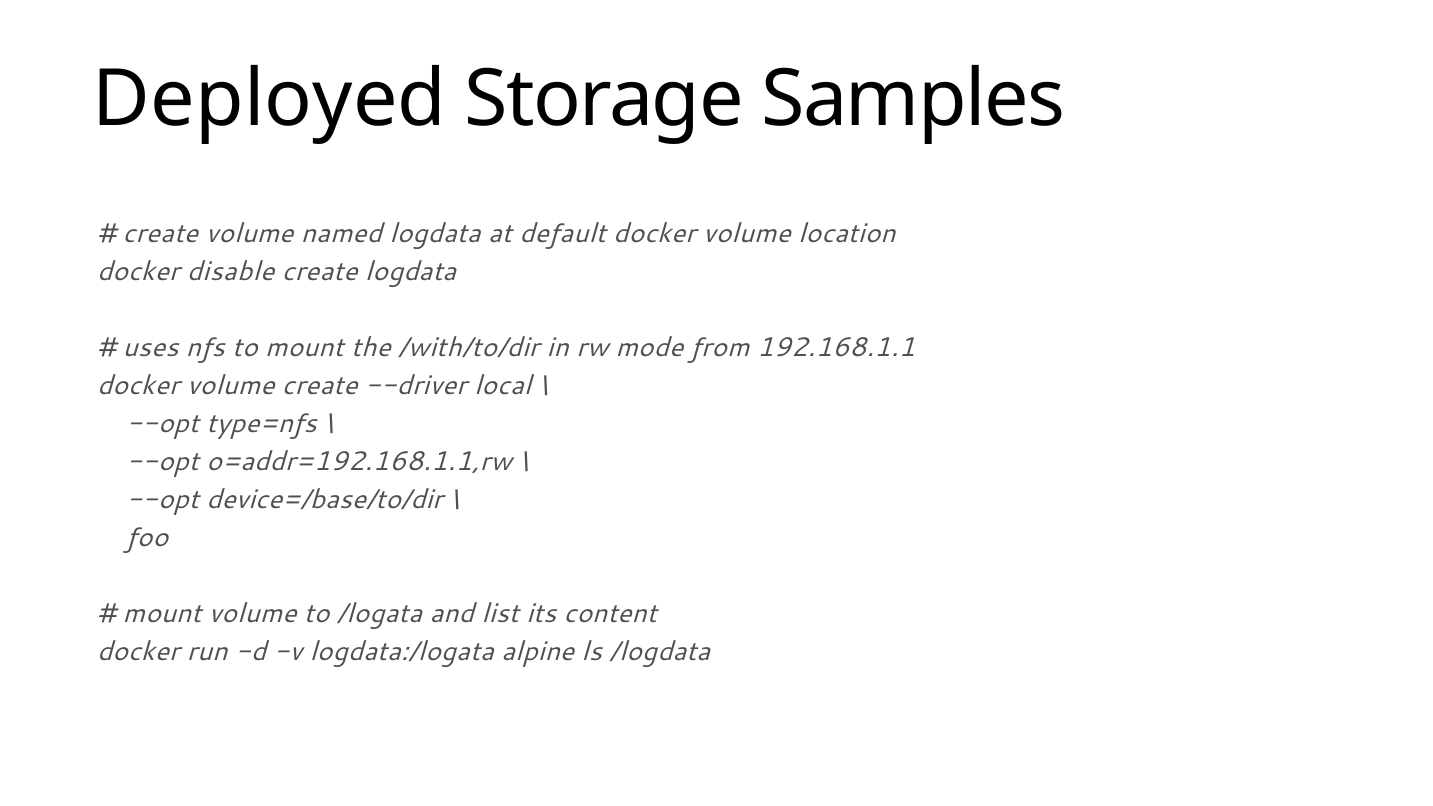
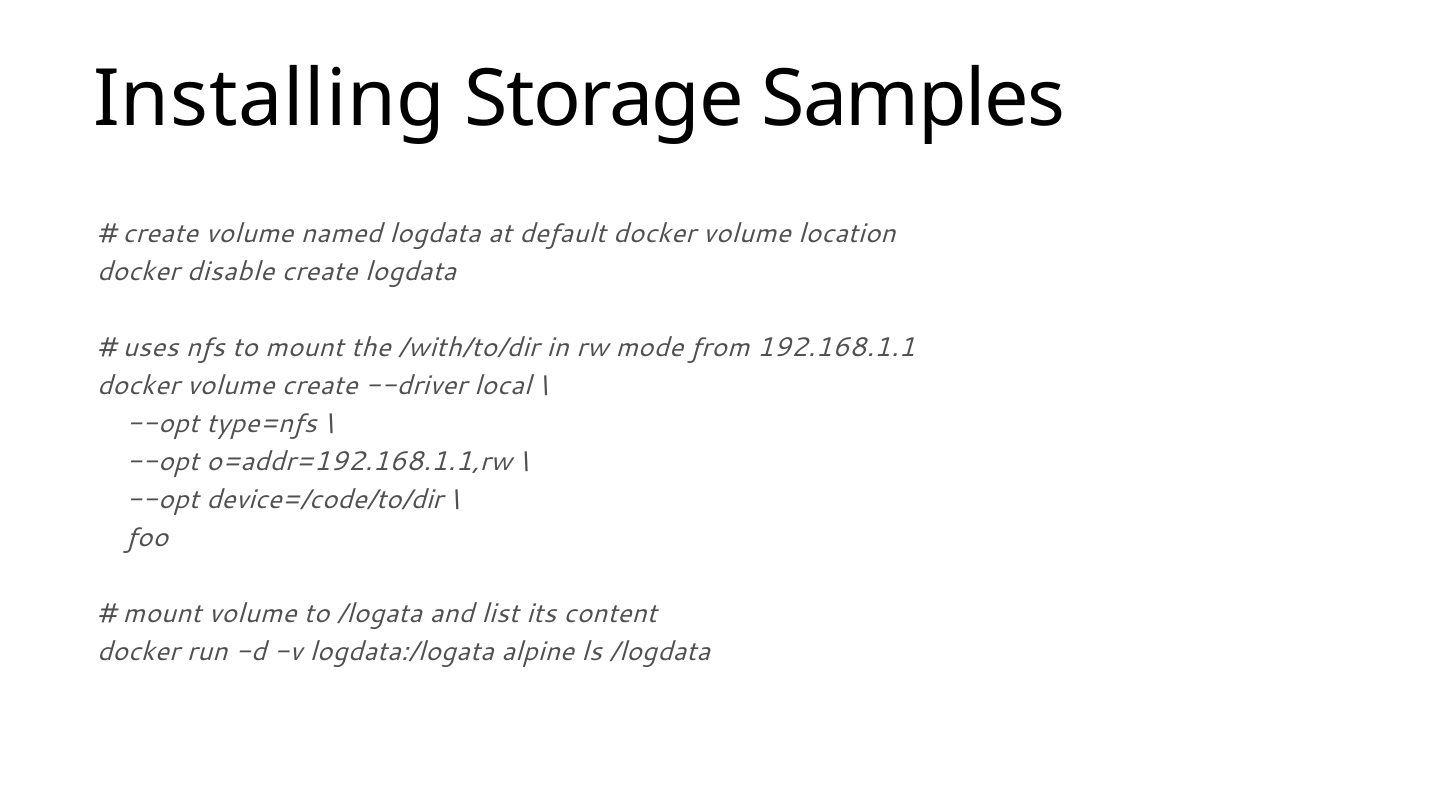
Deployed: Deployed -> Installing
device=/base/to/dir: device=/base/to/dir -> device=/code/to/dir
